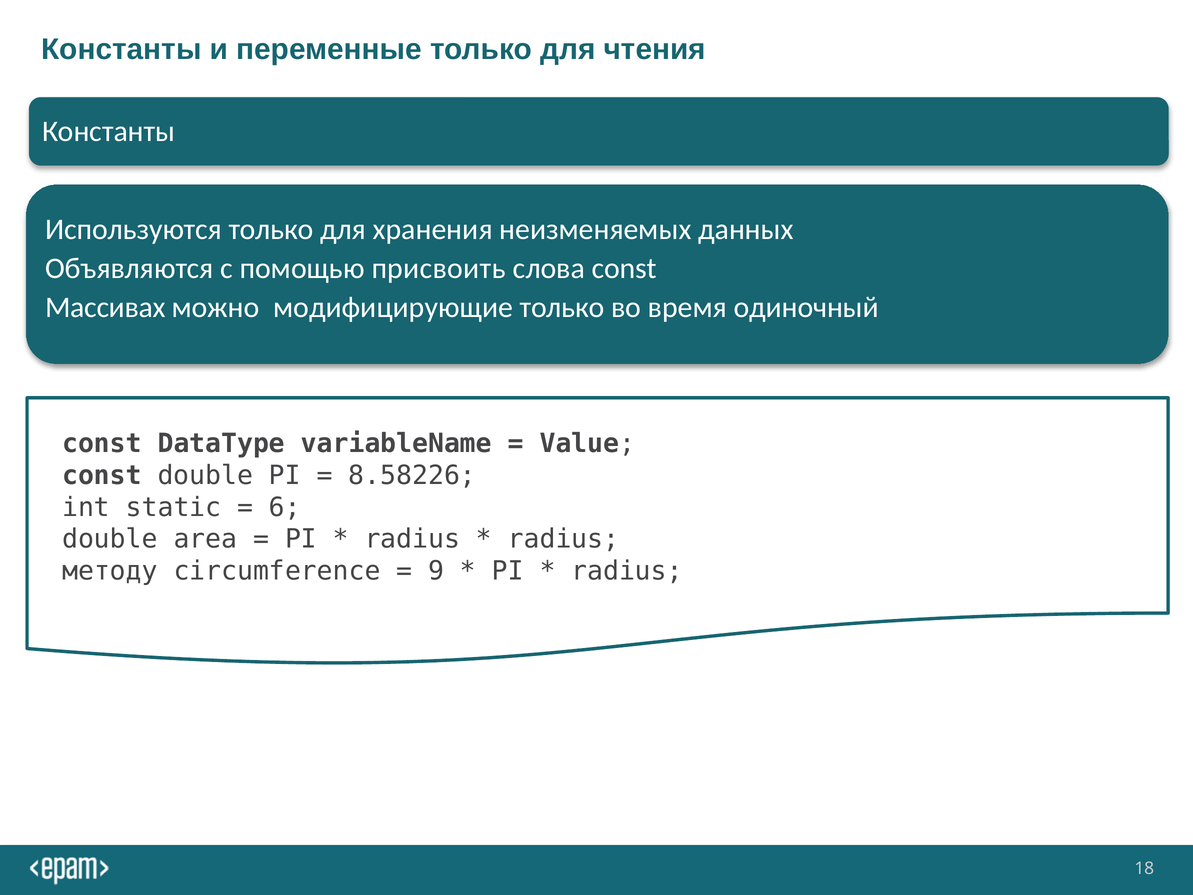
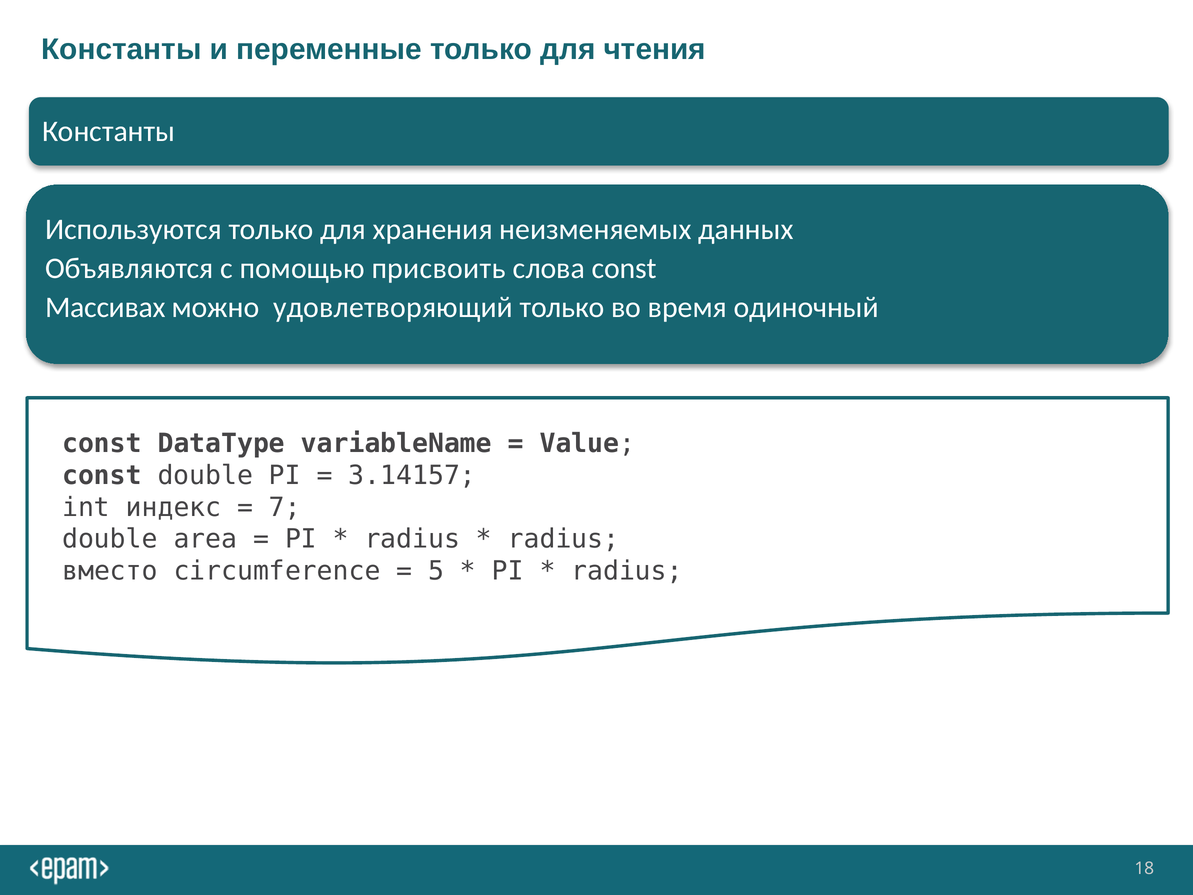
модифицирующие: модифицирующие -> удовлетворяющий
8.58226: 8.58226 -> 3.14157
static: static -> индекс
6: 6 -> 7
методу: методу -> вместо
9: 9 -> 5
